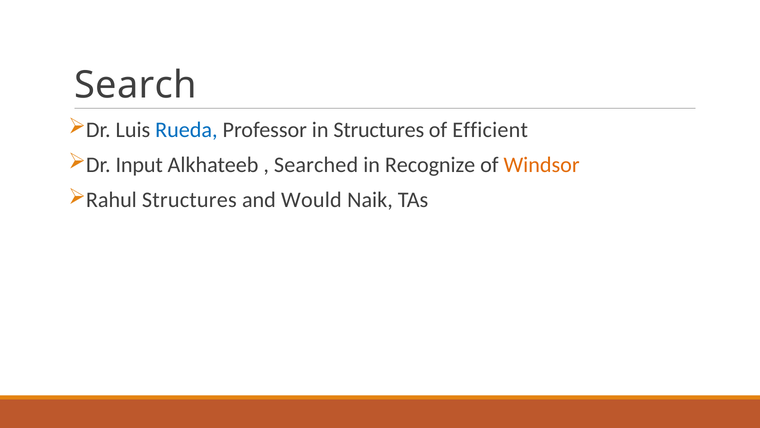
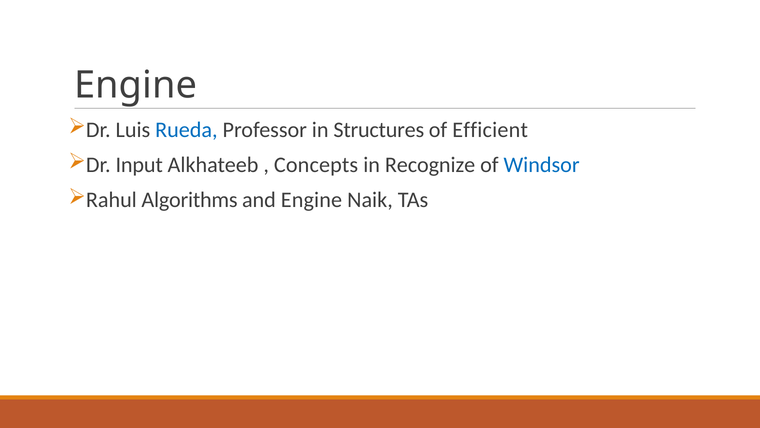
Search at (135, 85): Search -> Engine
Searched: Searched -> Concepts
Windsor colour: orange -> blue
Rahul Structures: Structures -> Algorithms
and Would: Would -> Engine
